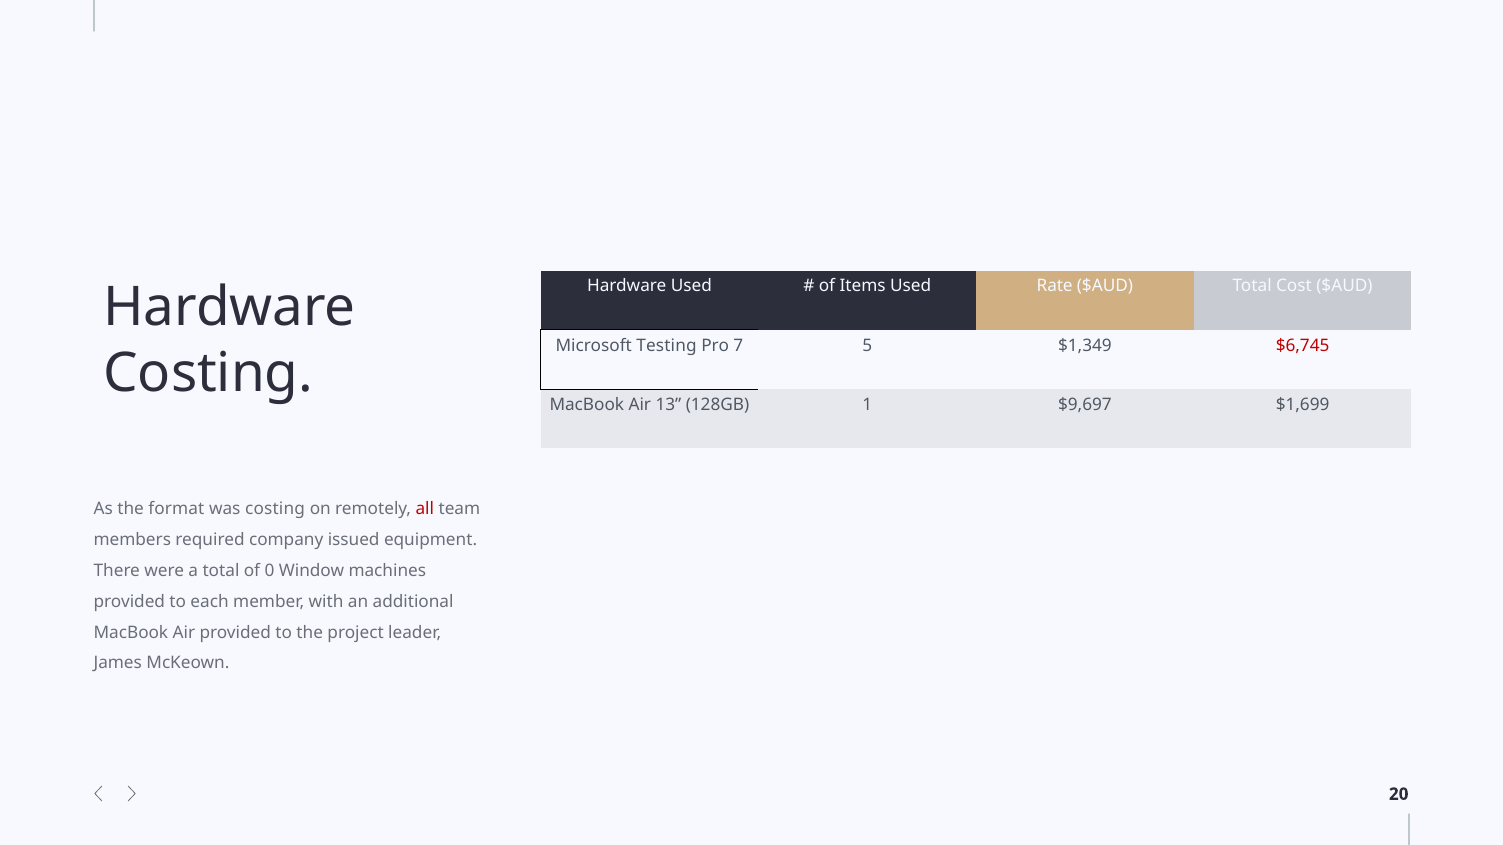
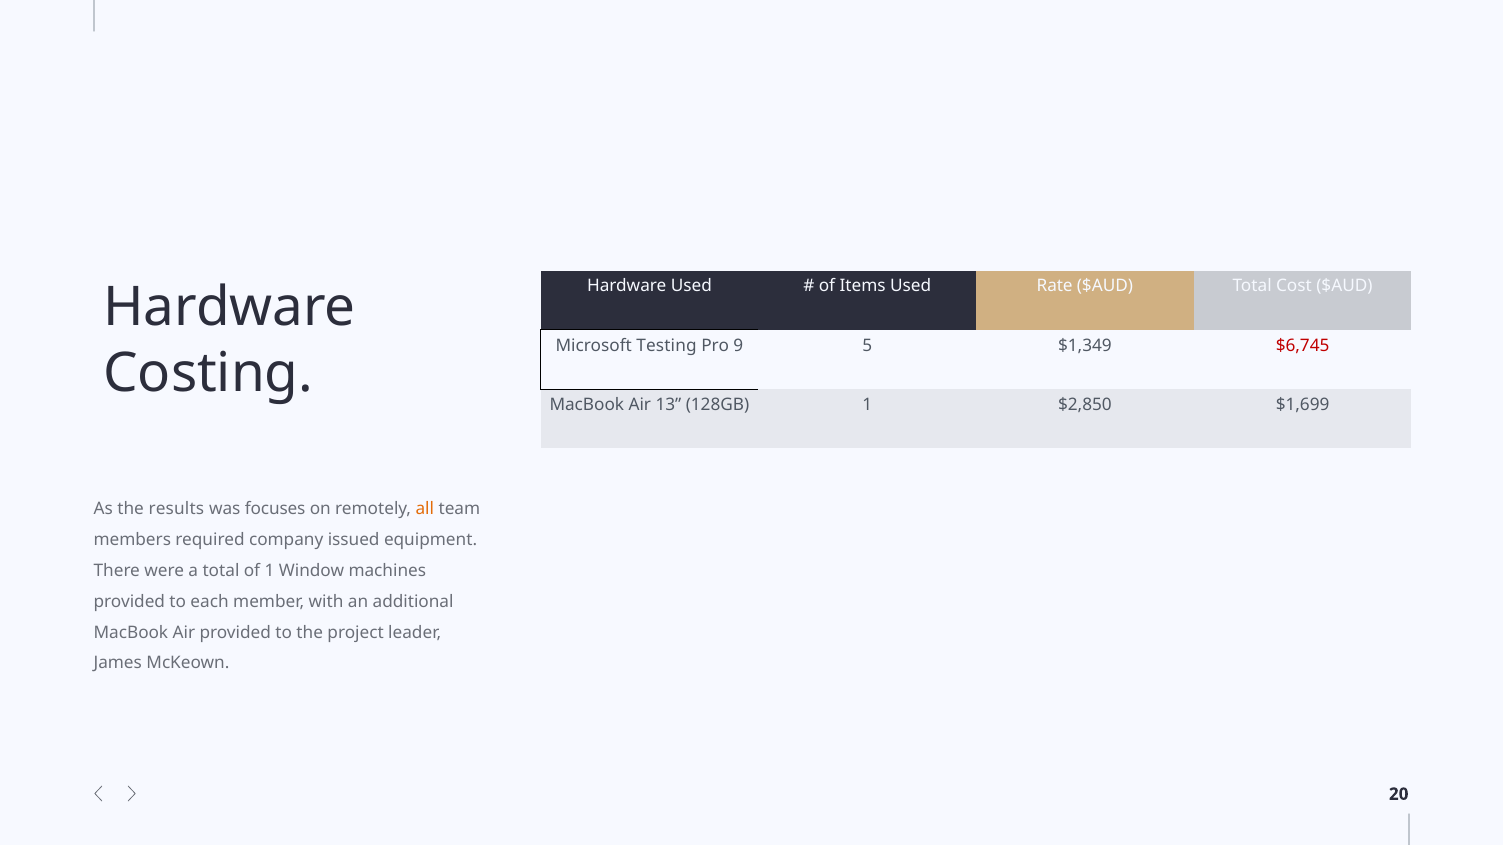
7: 7 -> 9
$9,697: $9,697 -> $2,850
format: format -> results
was costing: costing -> focuses
all colour: red -> orange
of 0: 0 -> 1
